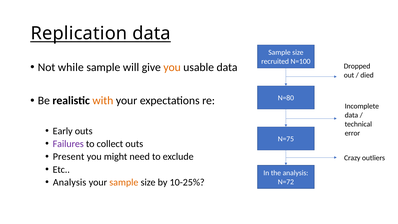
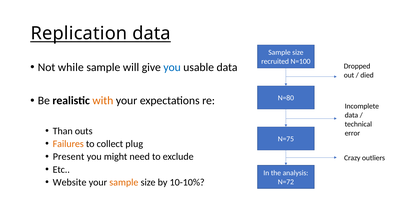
you at (172, 67) colour: orange -> blue
Early: Early -> Than
Failures colour: purple -> orange
collect outs: outs -> plug
Analysis at (70, 182): Analysis -> Website
10-25%: 10-25% -> 10-10%
